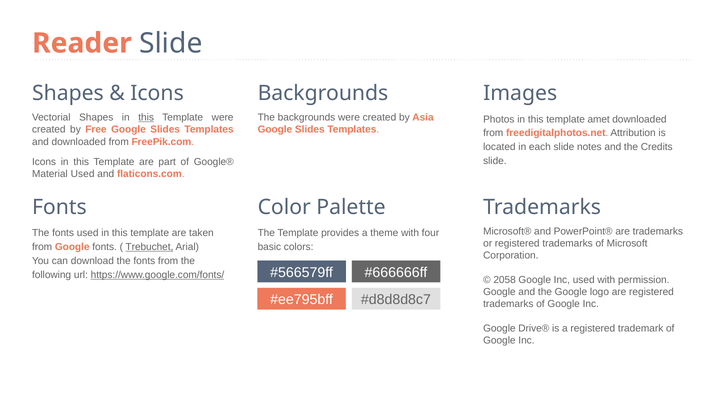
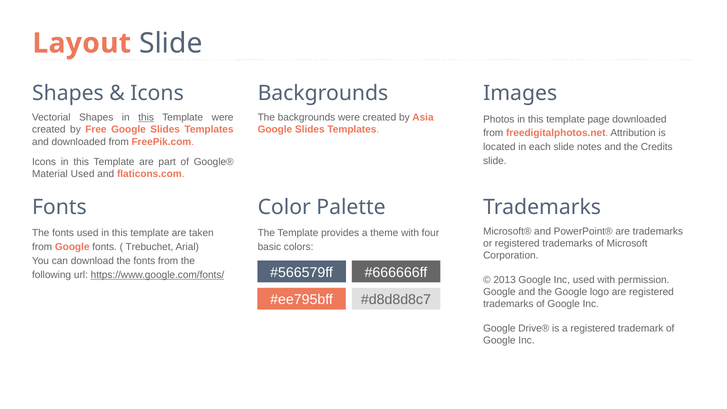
Reader: Reader -> Layout
amet: amet -> page
Trebuchet underline: present -> none
2058: 2058 -> 2013
